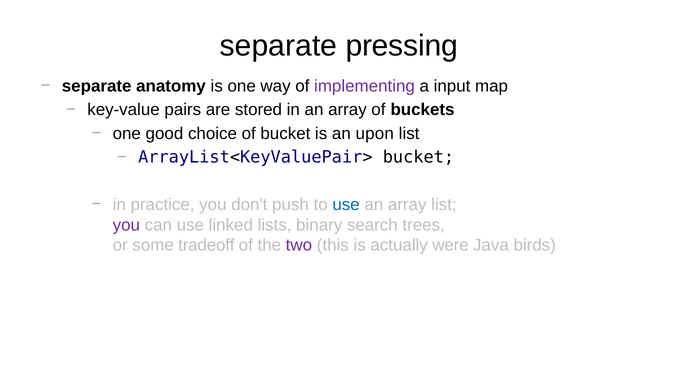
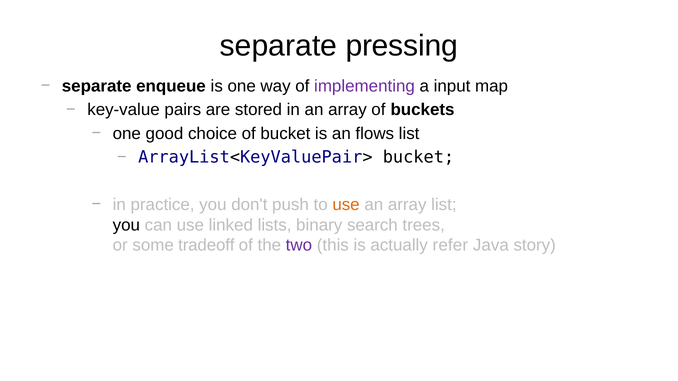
anatomy: anatomy -> enqueue
upon: upon -> flows
use at (346, 205) colour: blue -> orange
you at (126, 225) colour: purple -> black
were: were -> refer
birds: birds -> story
